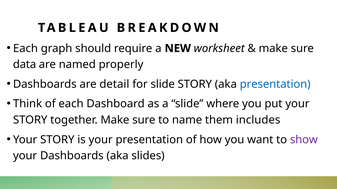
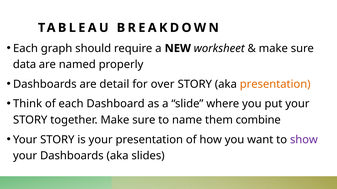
for slide: slide -> over
presentation at (275, 84) colour: blue -> orange
includes: includes -> combine
